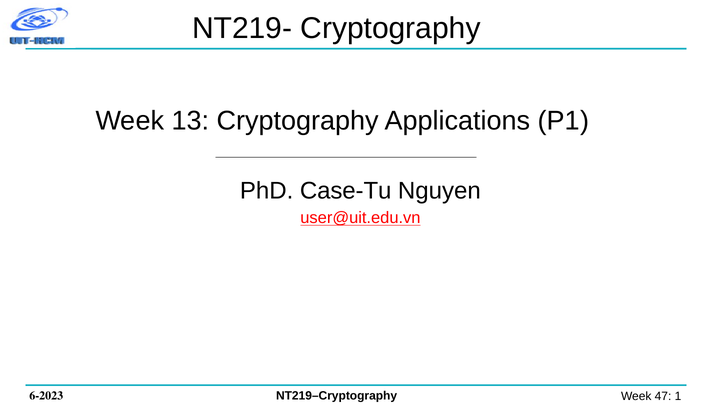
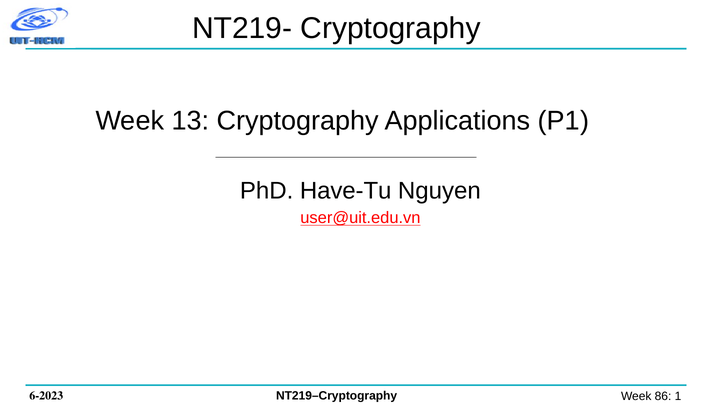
Case-Tu: Case-Tu -> Have-Tu
47: 47 -> 86
